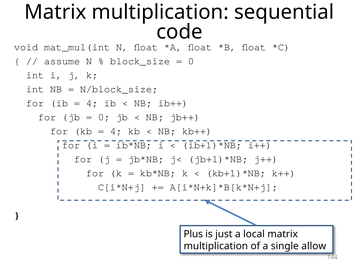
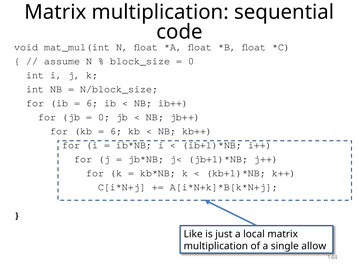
4 at (92, 103): 4 -> 6
4 at (116, 131): 4 -> 6
Plus: Plus -> Like
